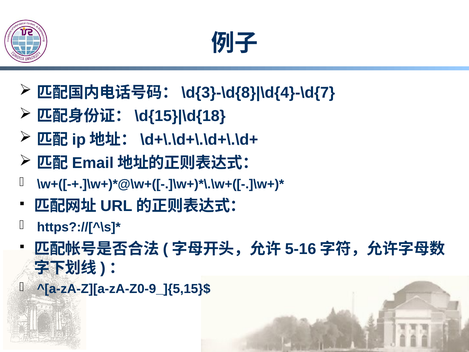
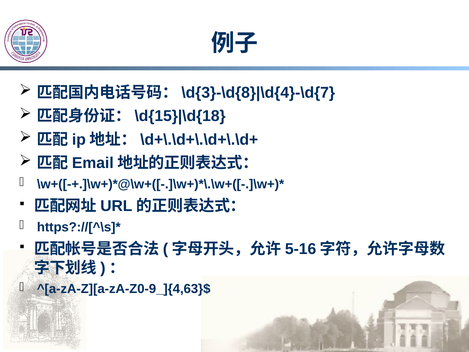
^[a-zA-Z][a-zA-Z0-9_]{5,15}$: ^[a-zA-Z][a-zA-Z0-9_]{5,15}$ -> ^[a-zA-Z][a-zA-Z0-9_]{4,63}$
